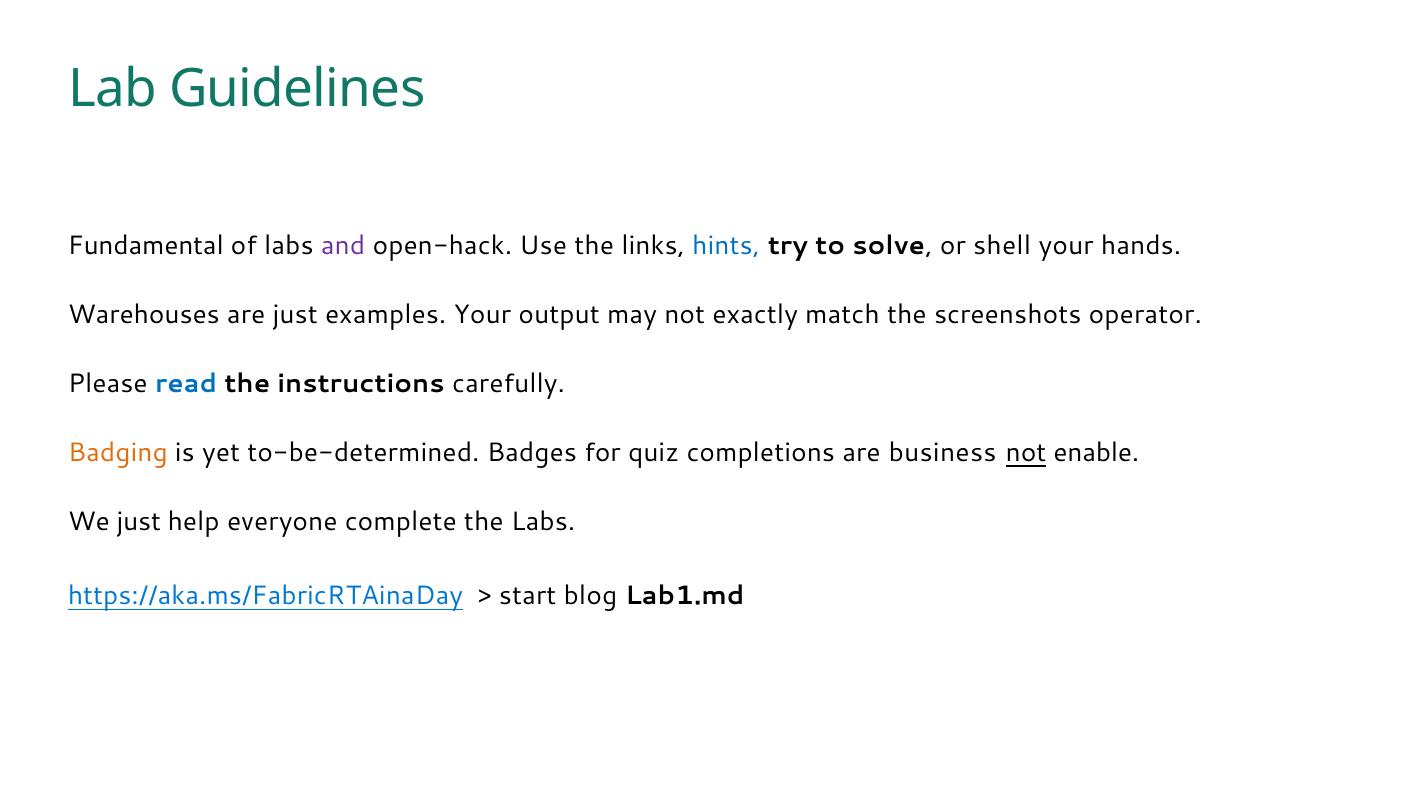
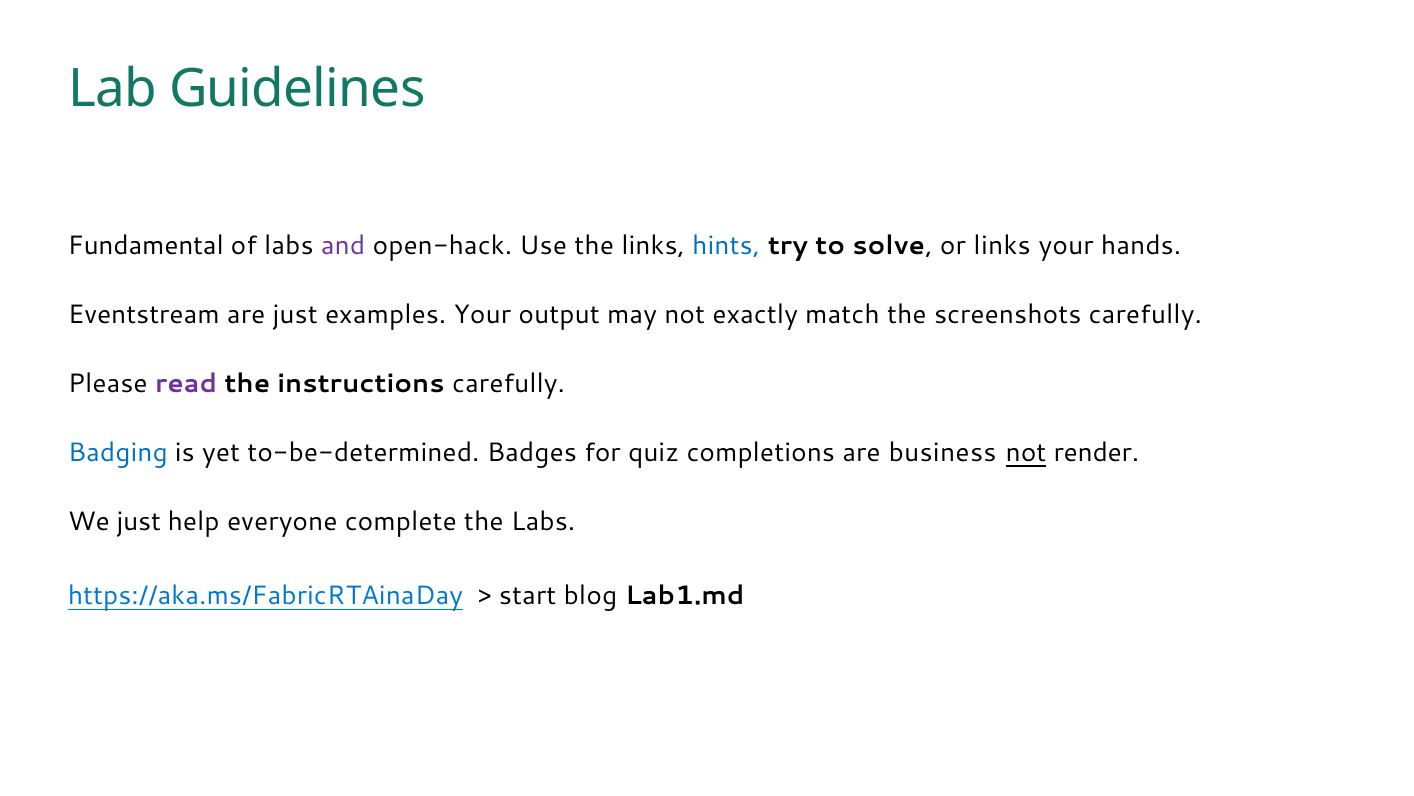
or shell: shell -> links
Warehouses: Warehouses -> Eventstream
screenshots operator: operator -> carefully
read colour: blue -> purple
Badging colour: orange -> blue
enable: enable -> render
